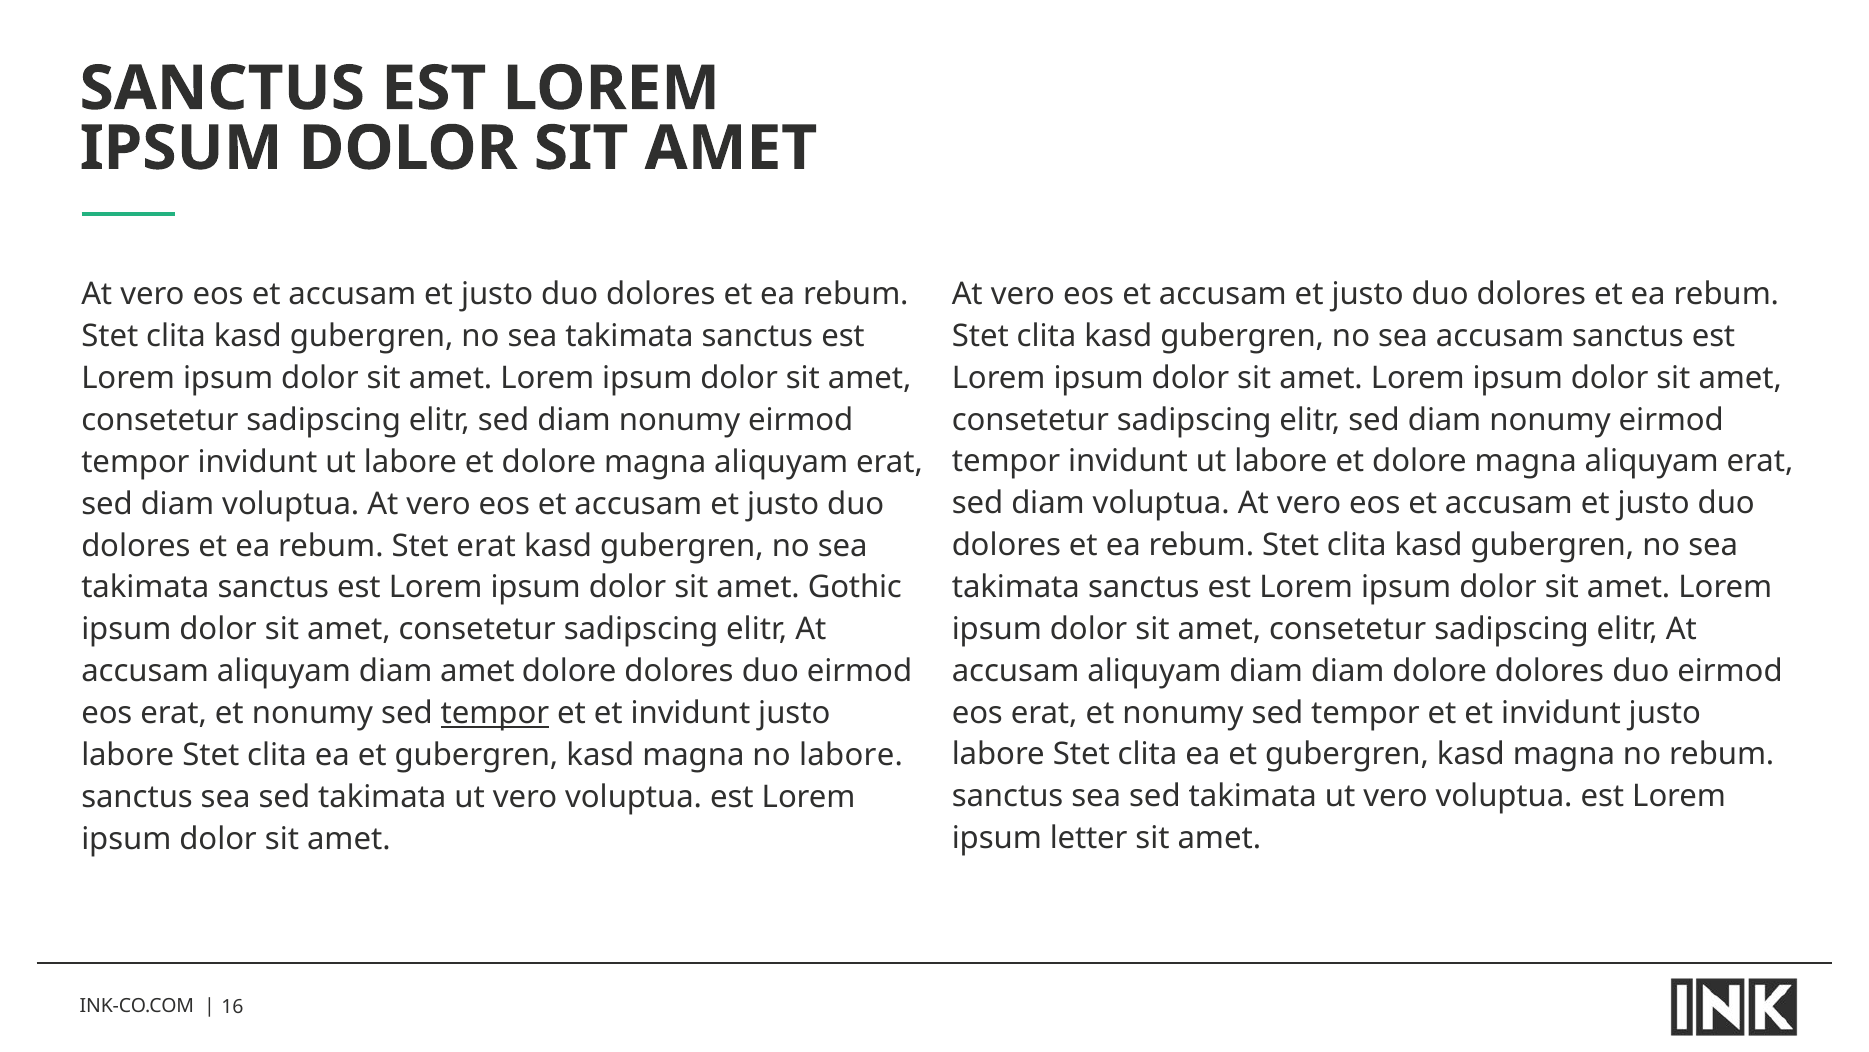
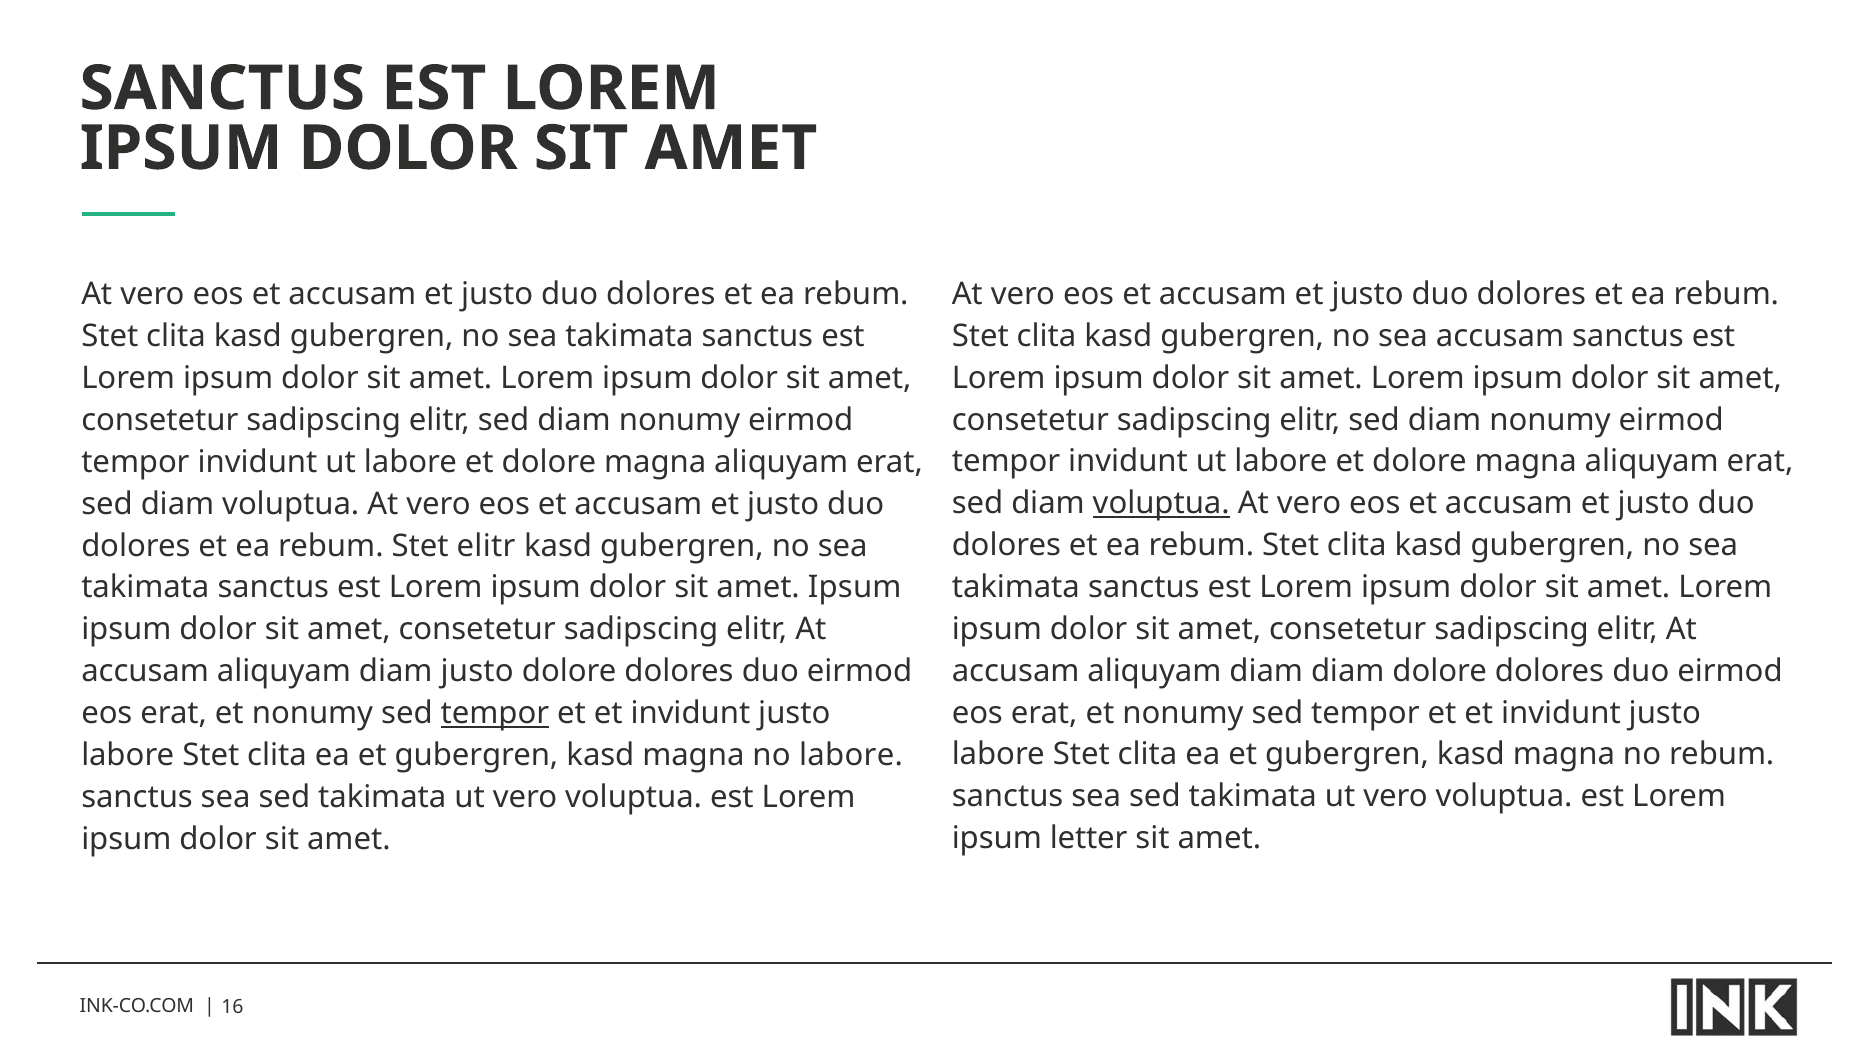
voluptua at (1161, 503) underline: none -> present
Stet erat: erat -> elitr
amet Gothic: Gothic -> Ipsum
diam amet: amet -> justo
